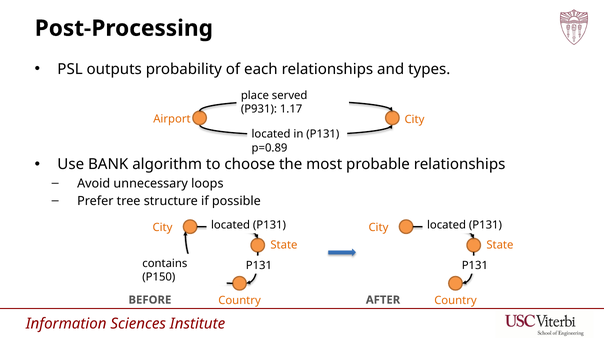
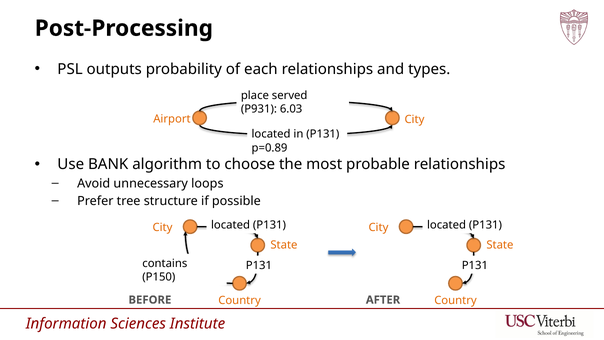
1.17: 1.17 -> 6.03
